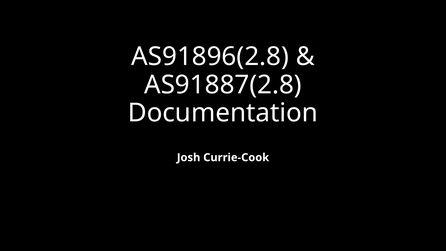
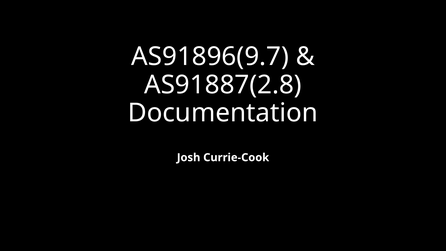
AS91896(2.8: AS91896(2.8 -> AS91896(9.7
